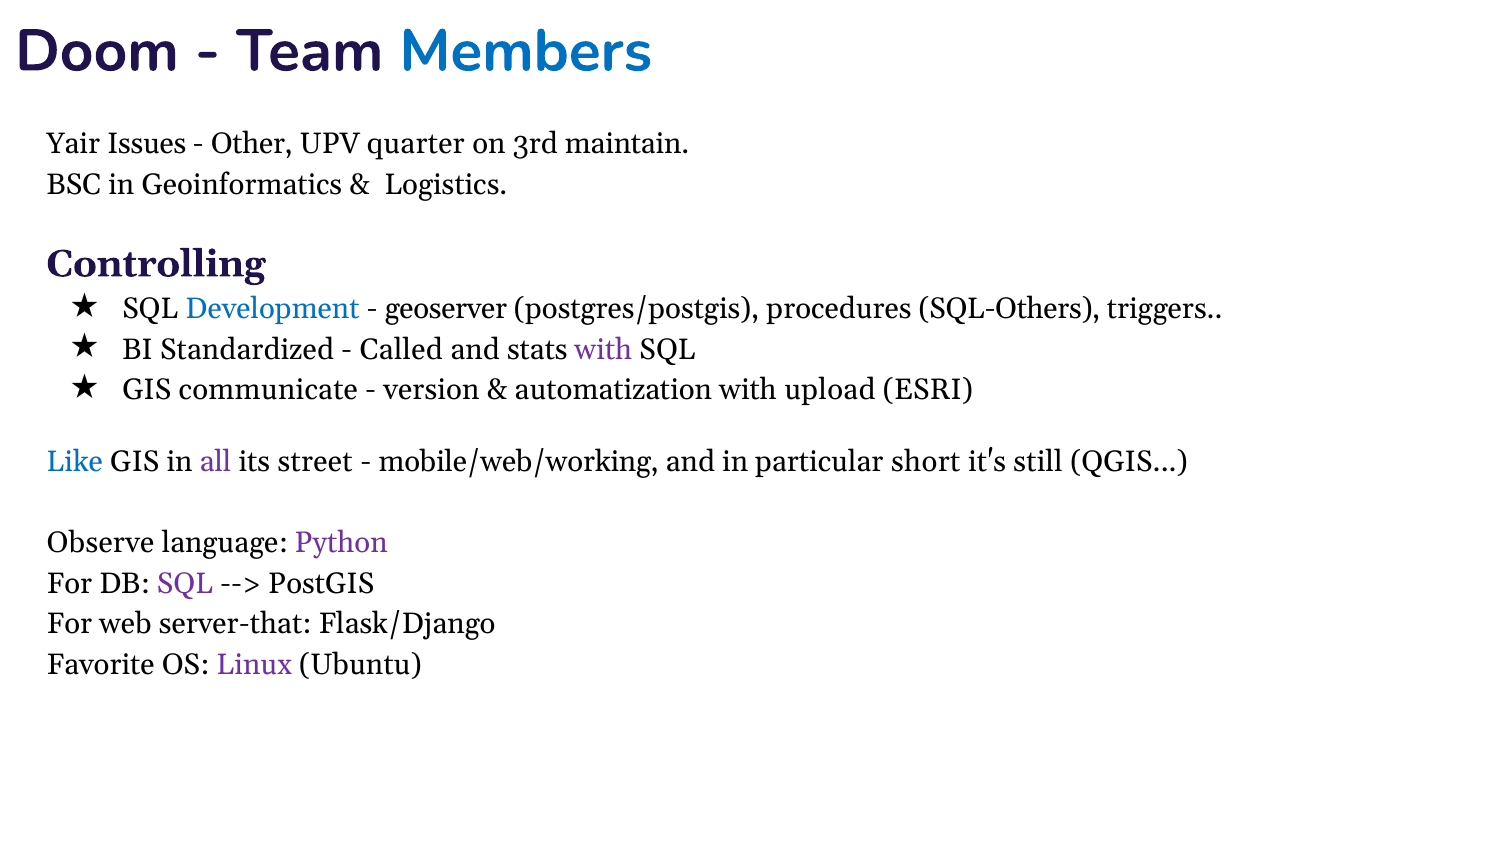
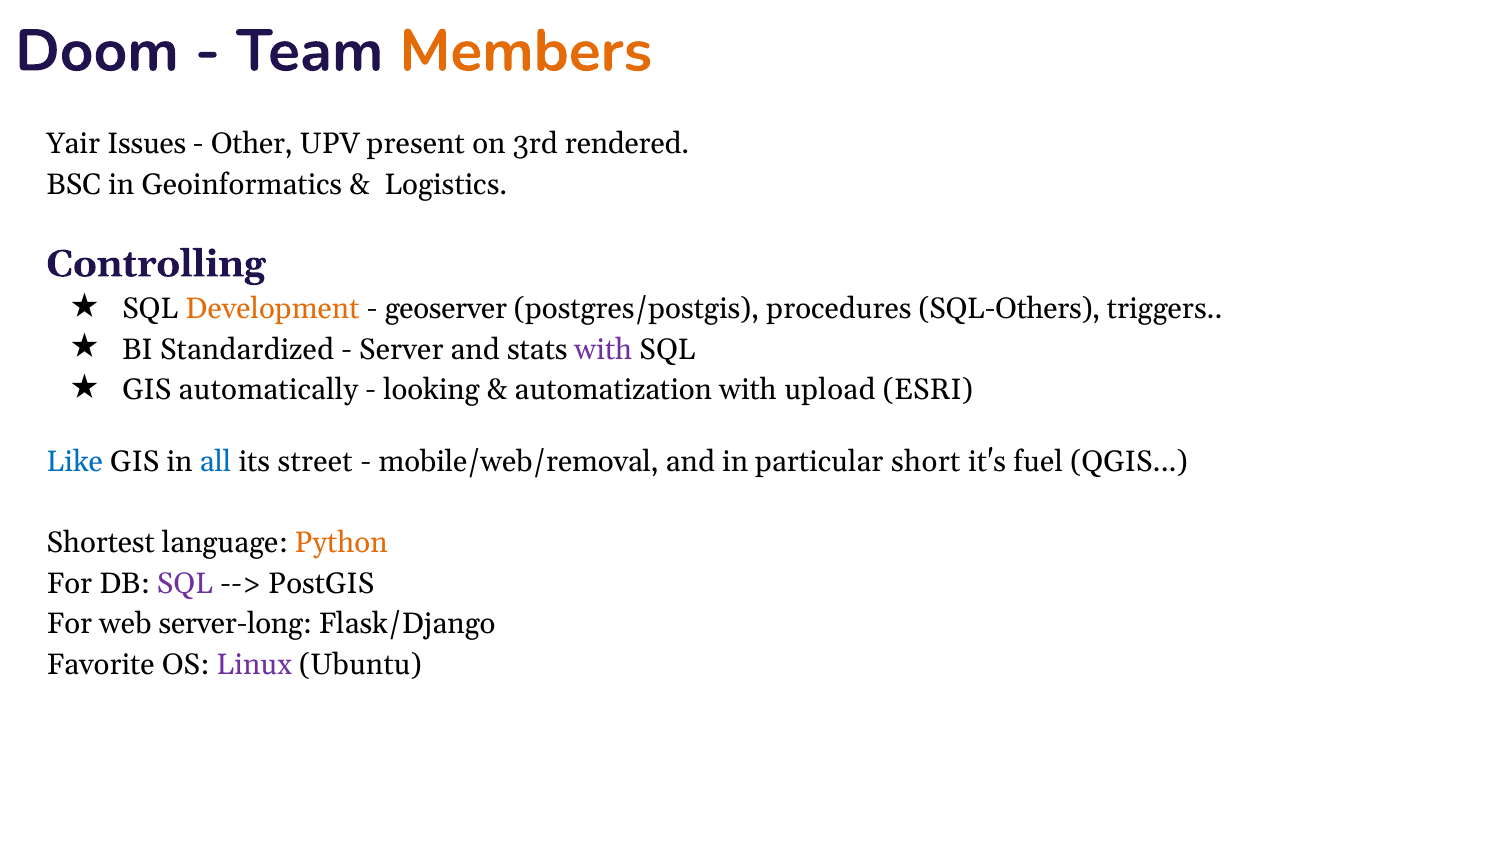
Members colour: blue -> orange
quarter: quarter -> present
maintain: maintain -> rendered
Development colour: blue -> orange
Called: Called -> Server
communicate: communicate -> automatically
version: version -> looking
all colour: purple -> blue
mobile/web/working: mobile/web/working -> mobile/web/removal
still: still -> fuel
Observe: Observe -> Shortest
Python colour: purple -> orange
server-that: server-that -> server-long
